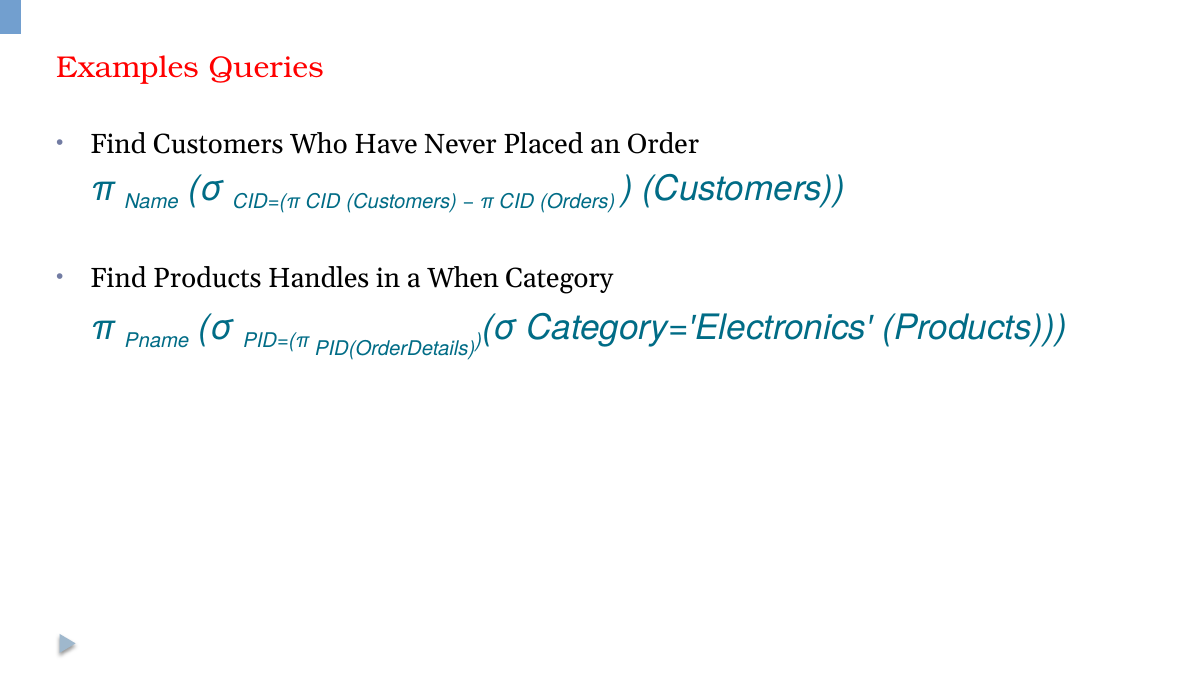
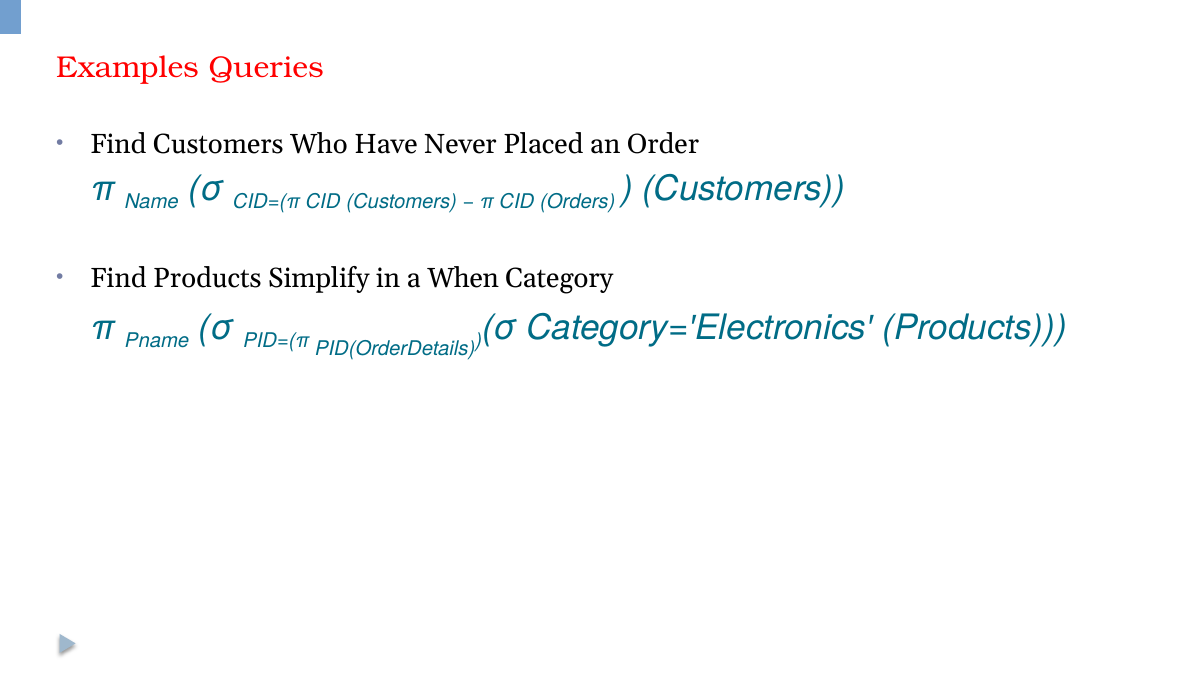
Handles: Handles -> Simplify
